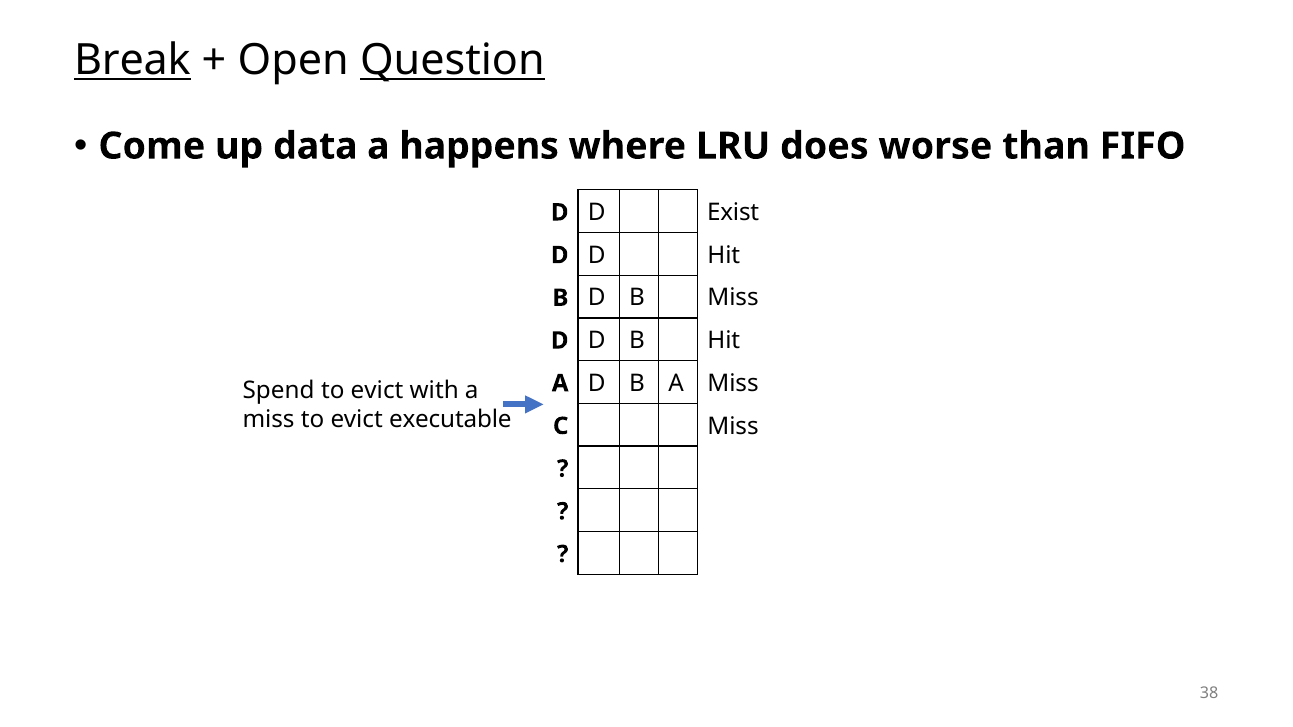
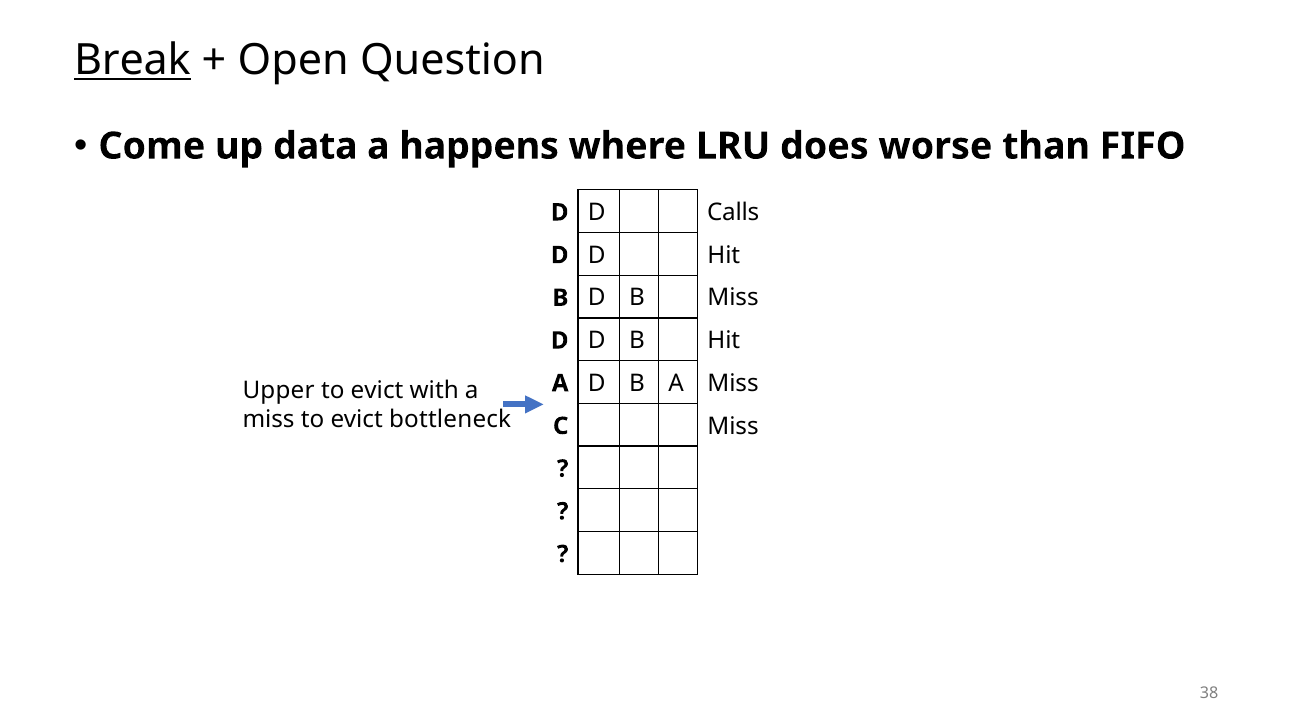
Question underline: present -> none
Exist: Exist -> Calls
Spend: Spend -> Upper
executable: executable -> bottleneck
